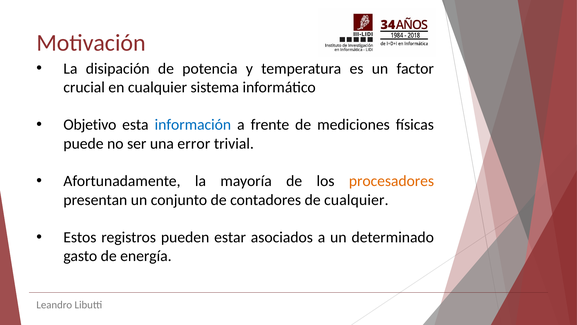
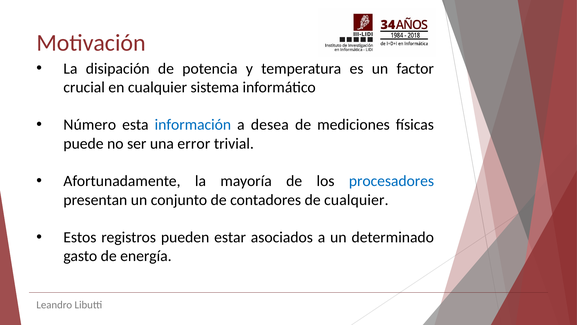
Objetivo: Objetivo -> Número
frente: frente -> desea
procesadores colour: orange -> blue
